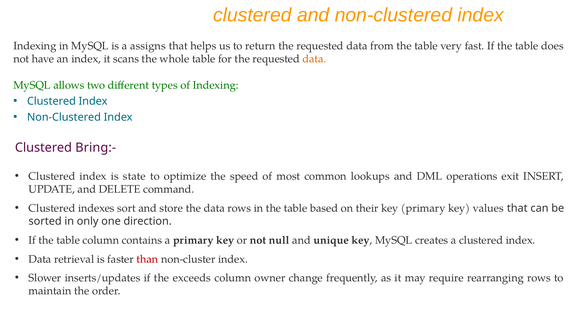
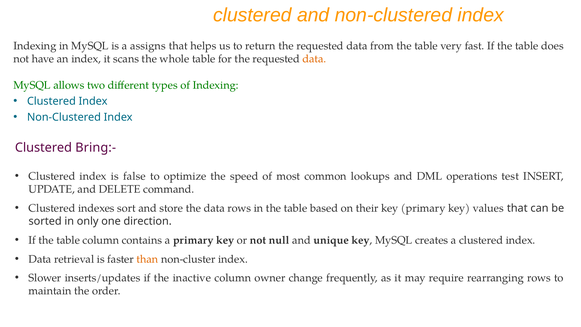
state: state -> false
exit: exit -> test
than colour: red -> orange
exceeds: exceeds -> inactive
